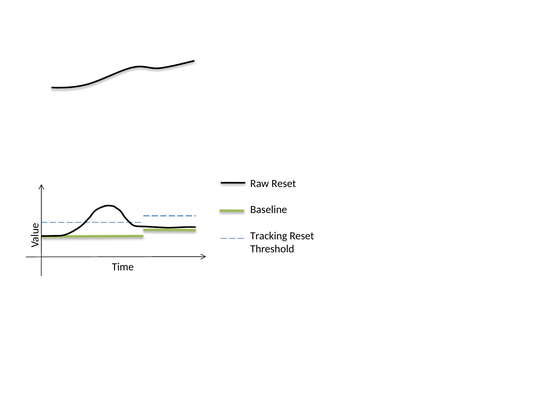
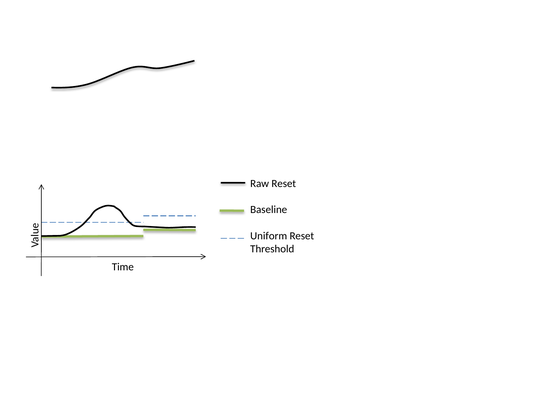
Tracking: Tracking -> Uniform
